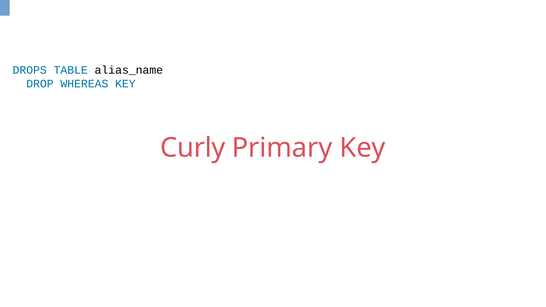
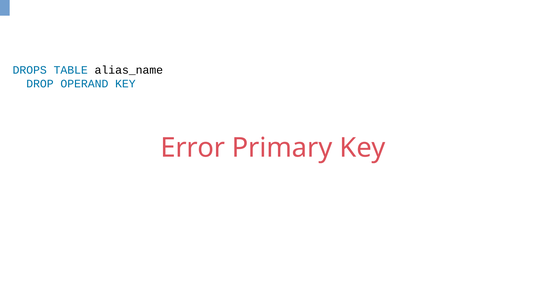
WHEREAS: WHEREAS -> OPERAND
Curly: Curly -> Error
